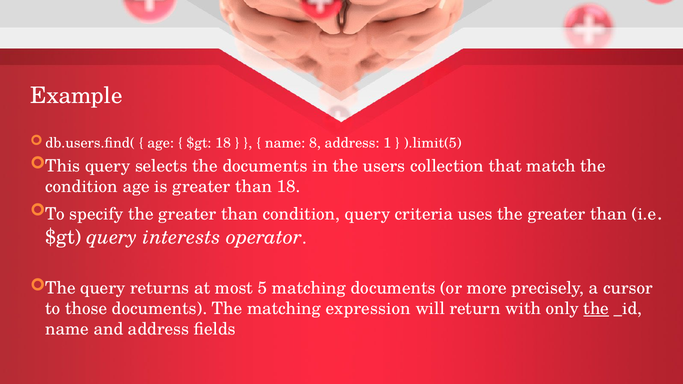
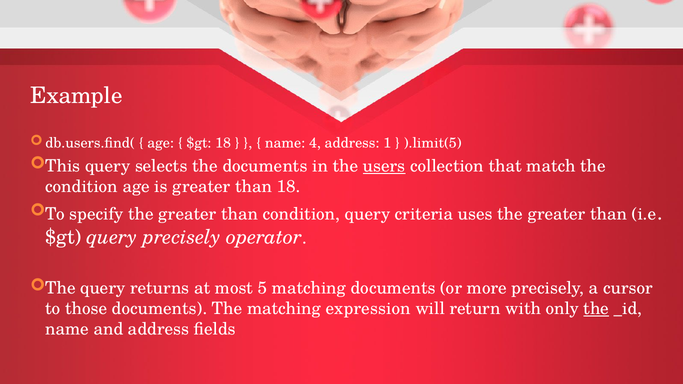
8: 8 -> 4
users underline: none -> present
query interests: interests -> precisely
